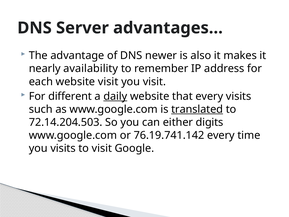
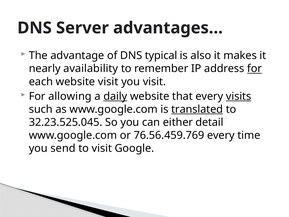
newer: newer -> typical
for at (255, 69) underline: none -> present
different: different -> allowing
visits at (239, 96) underline: none -> present
72.14.204.503: 72.14.204.503 -> 32.23.525.045
digits: digits -> detail
76.19.741.142: 76.19.741.142 -> 76.56.459.769
you visits: visits -> send
